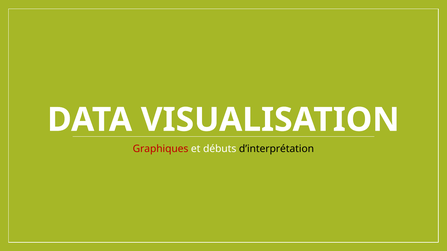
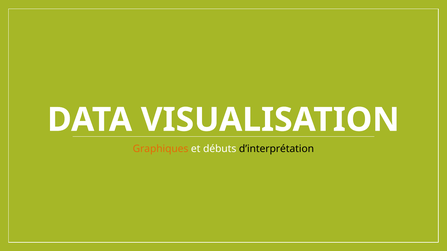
Graphiques colour: red -> orange
